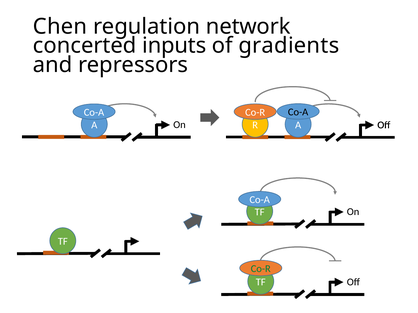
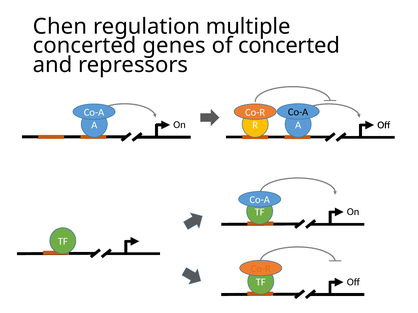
network: network -> multiple
inputs: inputs -> genes
of gradients: gradients -> concerted
Co-R at (261, 269) colour: green -> orange
